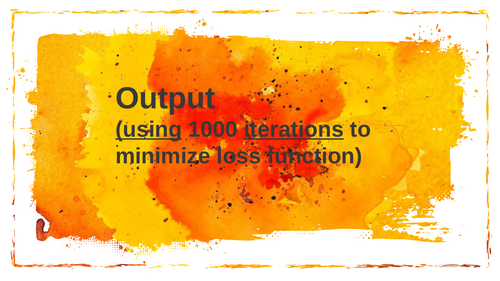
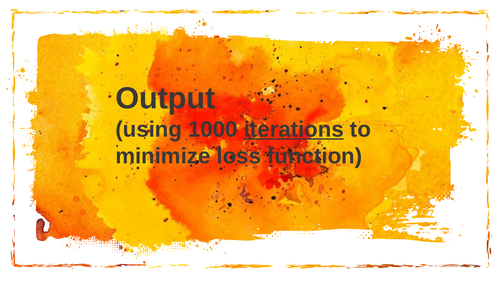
using underline: present -> none
